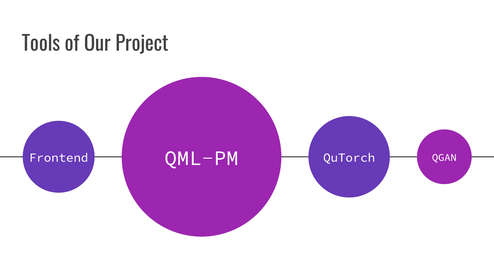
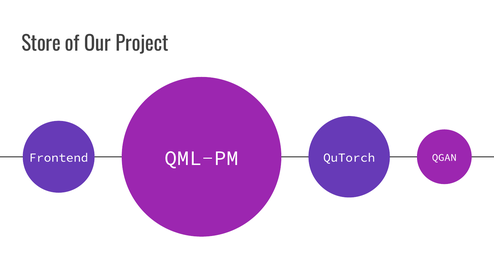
Tools: Tools -> Store
